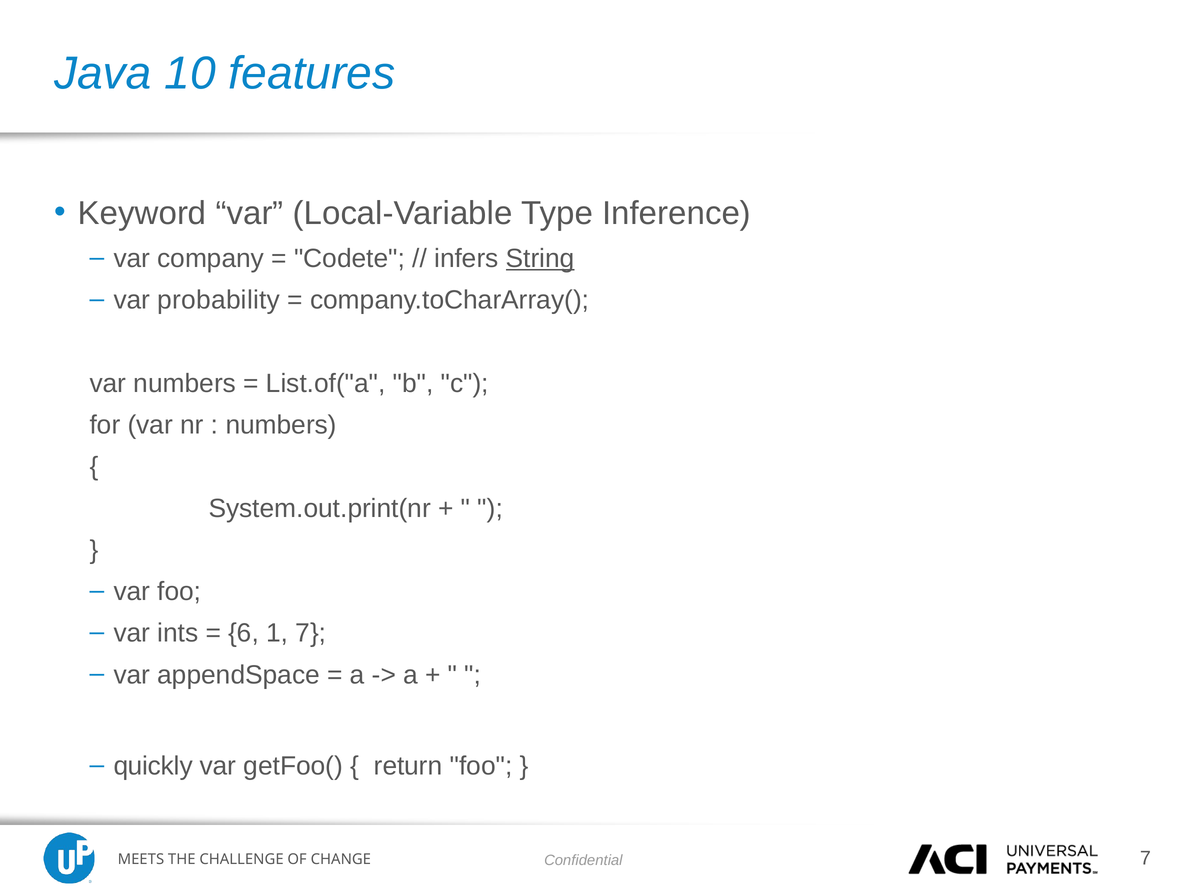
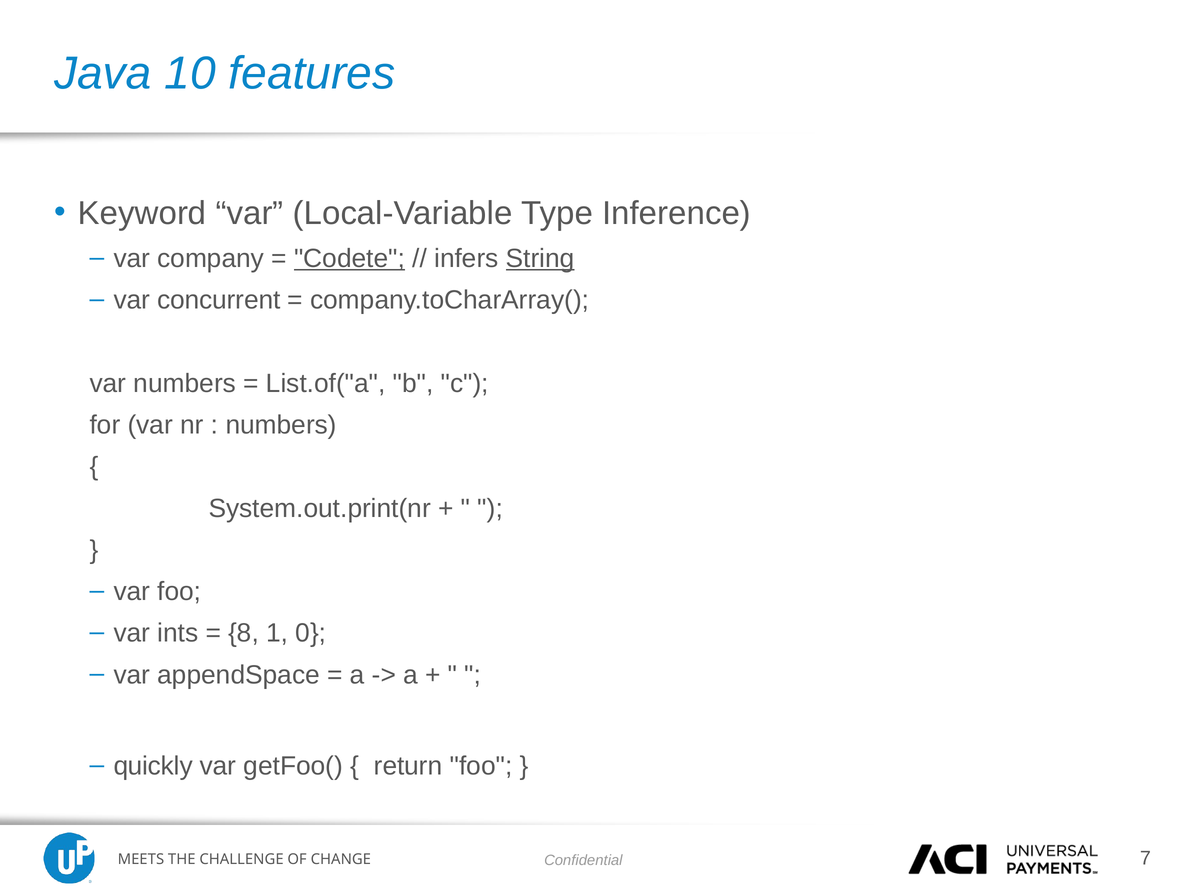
Codete underline: none -> present
probability: probability -> concurrent
6: 6 -> 8
1 7: 7 -> 0
